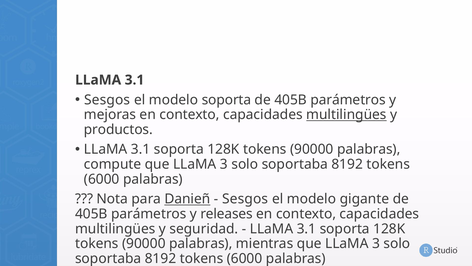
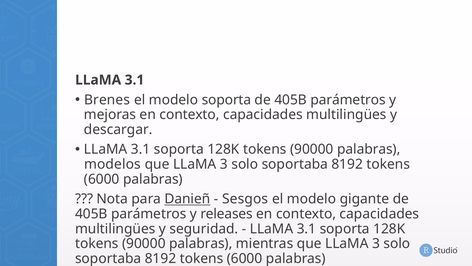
Sesgos at (107, 100): Sesgos -> Brenes
multilingües at (346, 114) underline: present -> none
productos: productos -> descargar
compute: compute -> modelos
